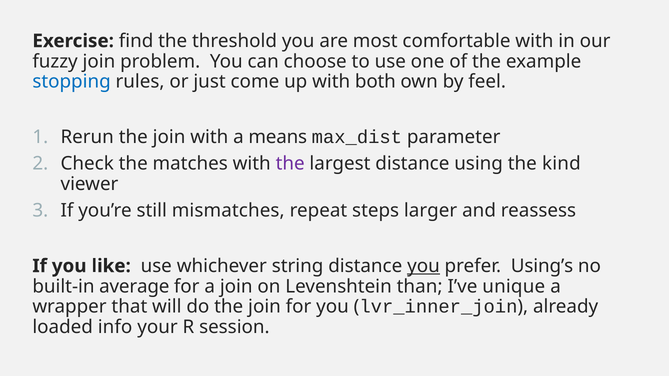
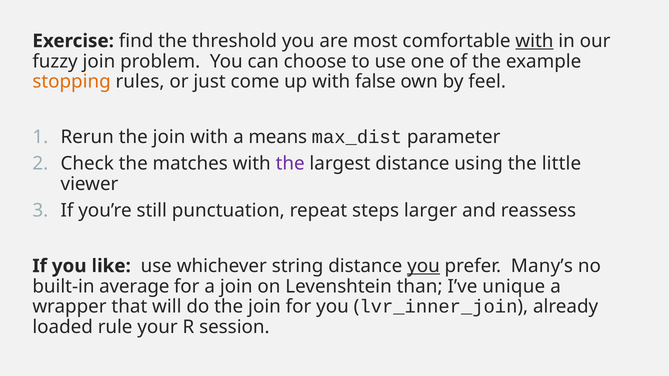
with at (534, 41) underline: none -> present
stopping colour: blue -> orange
both: both -> false
kind: kind -> little
mismatches: mismatches -> punctuation
Using’s: Using’s -> Many’s
info: info -> rule
